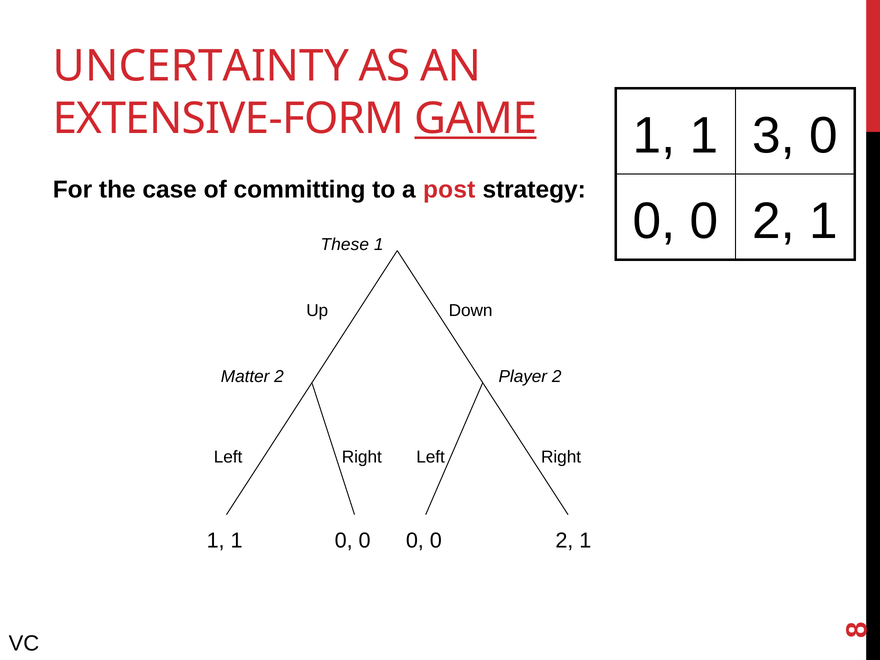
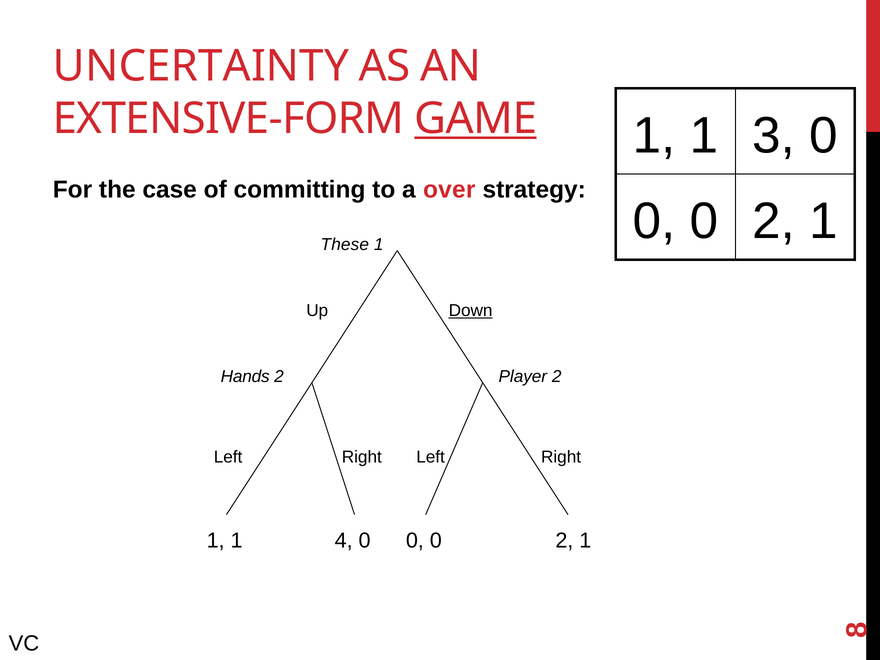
post: post -> over
Down underline: none -> present
Matter: Matter -> Hands
1 0: 0 -> 4
